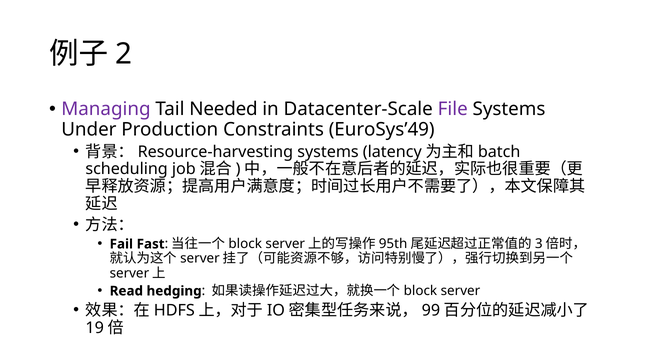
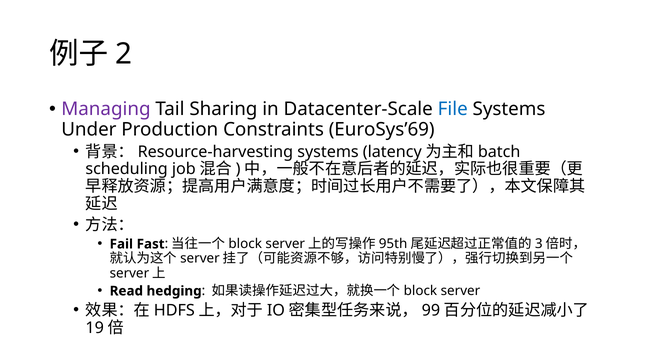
Needed: Needed -> Sharing
File colour: purple -> blue
EuroSys’49: EuroSys’49 -> EuroSys’69
